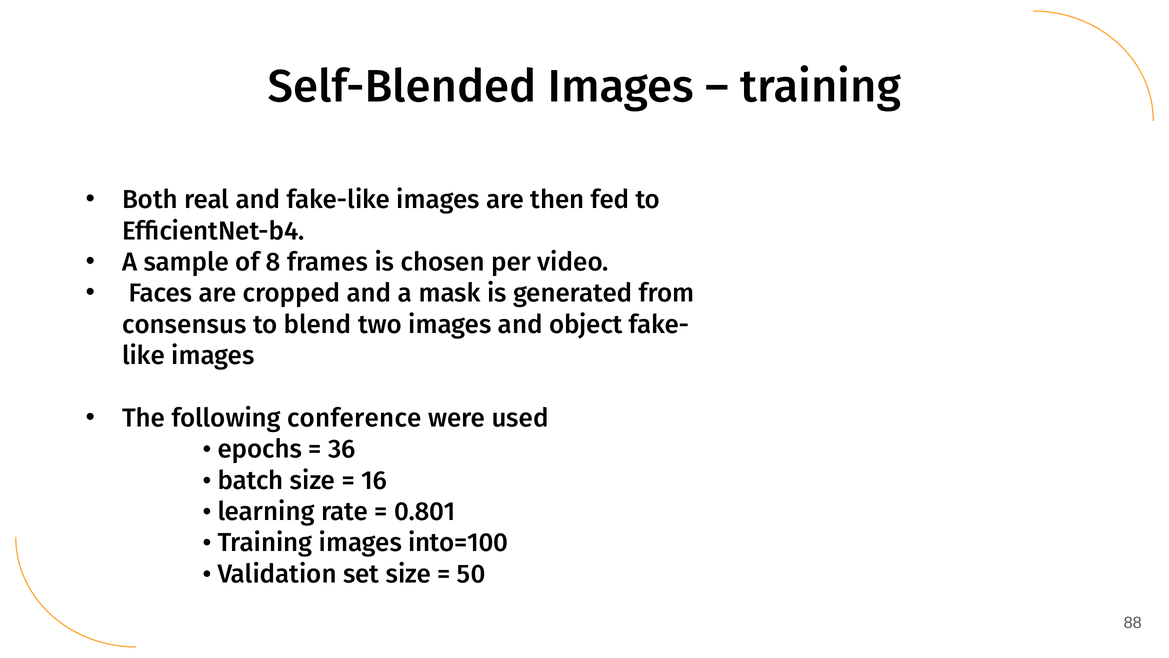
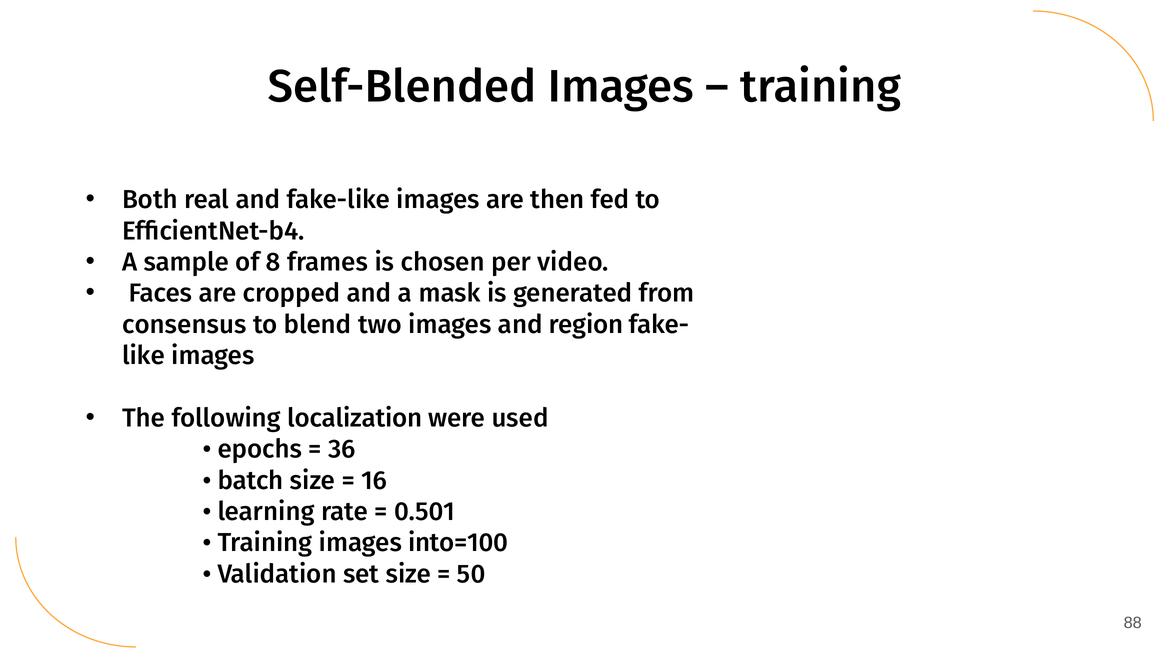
object: object -> region
conference: conference -> localization
0.801: 0.801 -> 0.501
